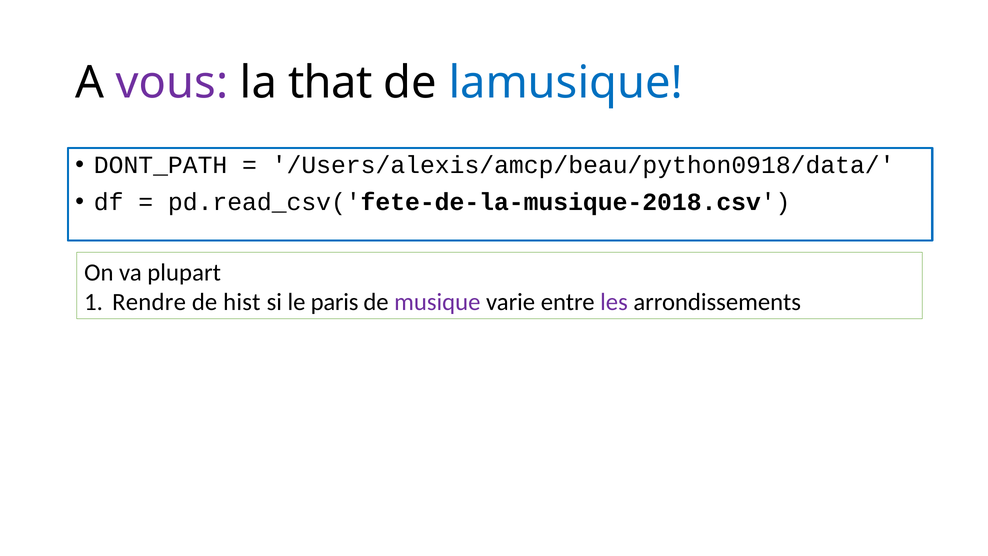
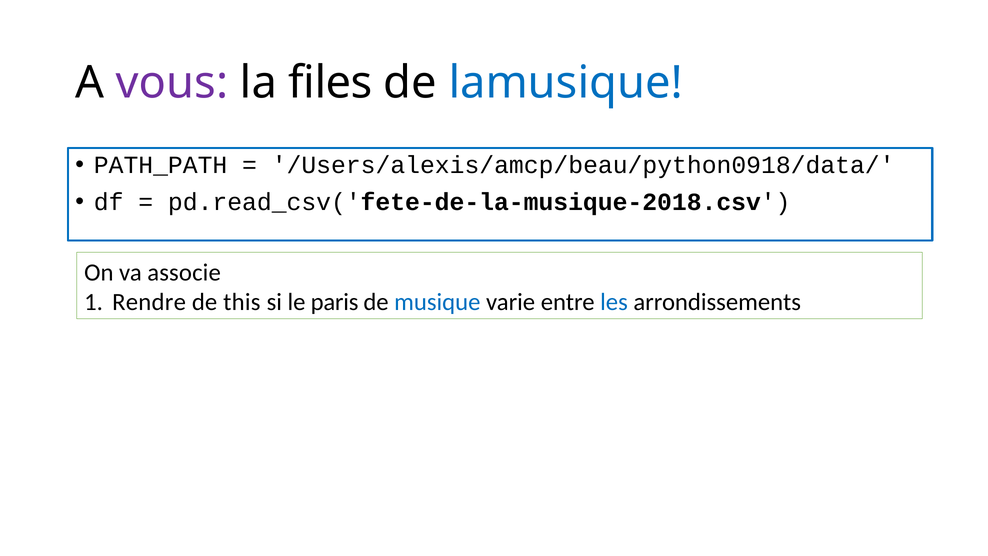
that: that -> files
DONT_PATH: DONT_PATH -> PATH_PATH
plupart: plupart -> associe
hist: hist -> this
musique colour: purple -> blue
les colour: purple -> blue
